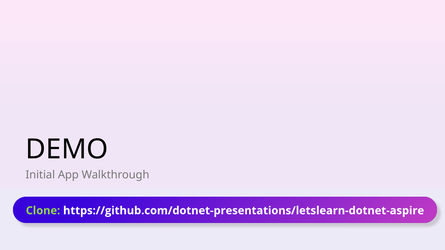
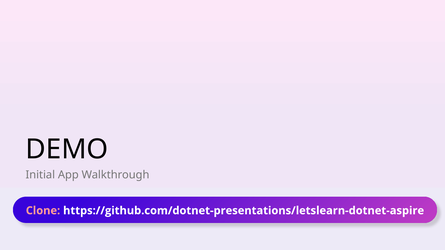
Clone colour: light green -> pink
